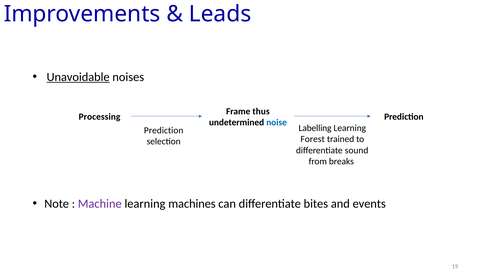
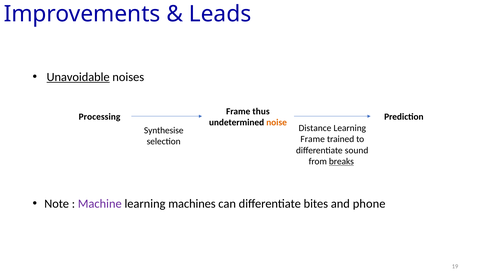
noise colour: blue -> orange
Labelling: Labelling -> Distance
Prediction at (164, 130): Prediction -> Synthesise
Forest at (313, 139): Forest -> Frame
breaks underline: none -> present
events: events -> phone
